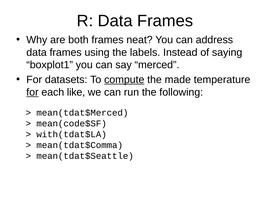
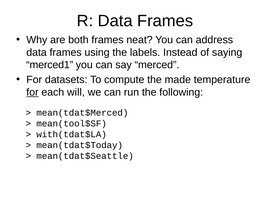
boxplot1: boxplot1 -> merced1
compute underline: present -> none
like: like -> will
mean(code$SF: mean(code$SF -> mean(tool$SF
mean(tdat$Comma: mean(tdat$Comma -> mean(tdat$Today
